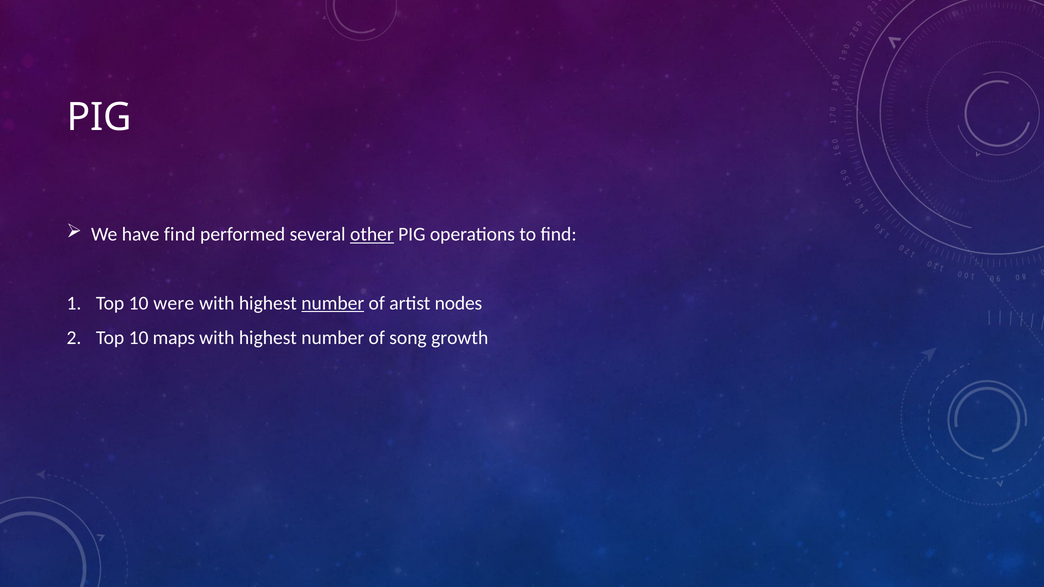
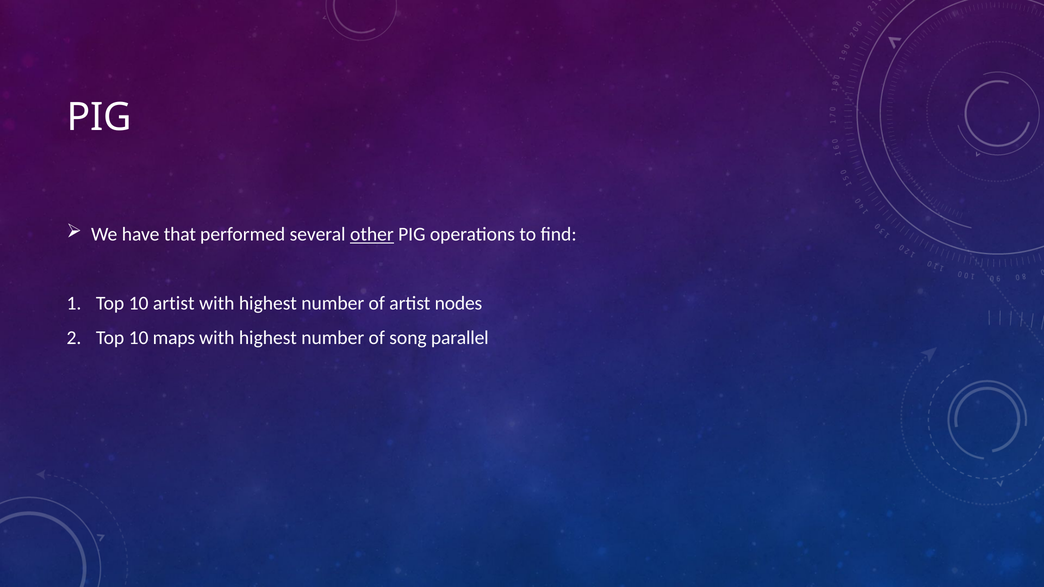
have find: find -> that
10 were: were -> artist
number at (333, 303) underline: present -> none
growth: growth -> parallel
